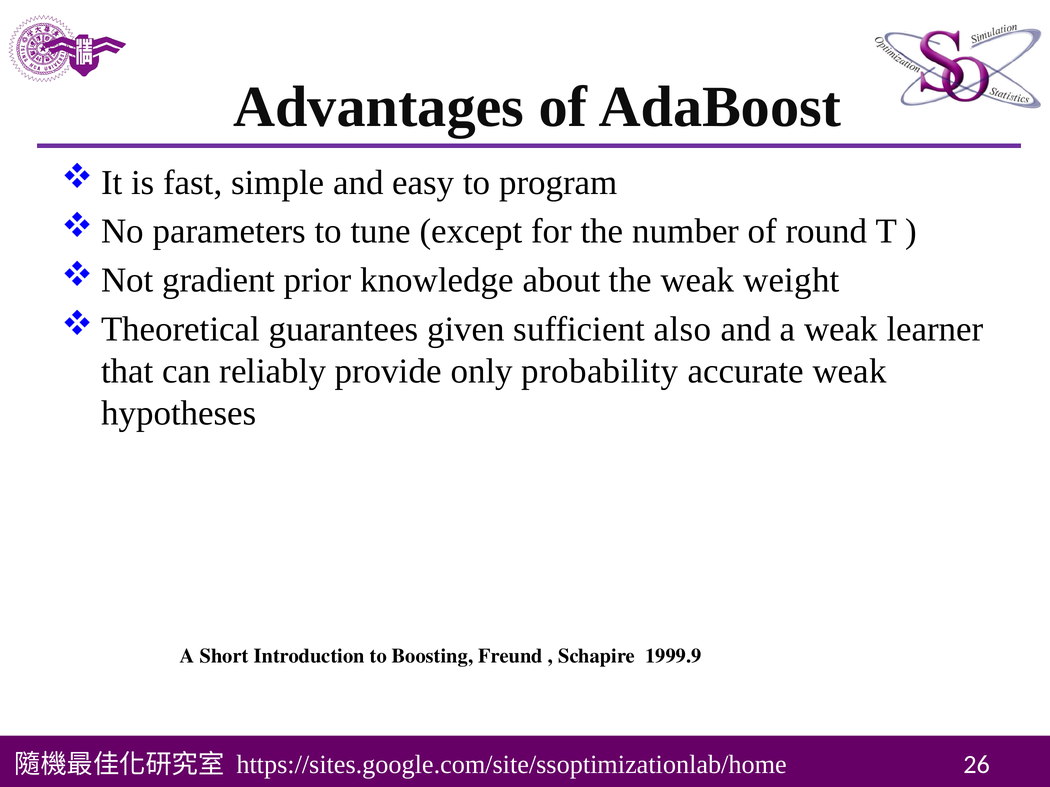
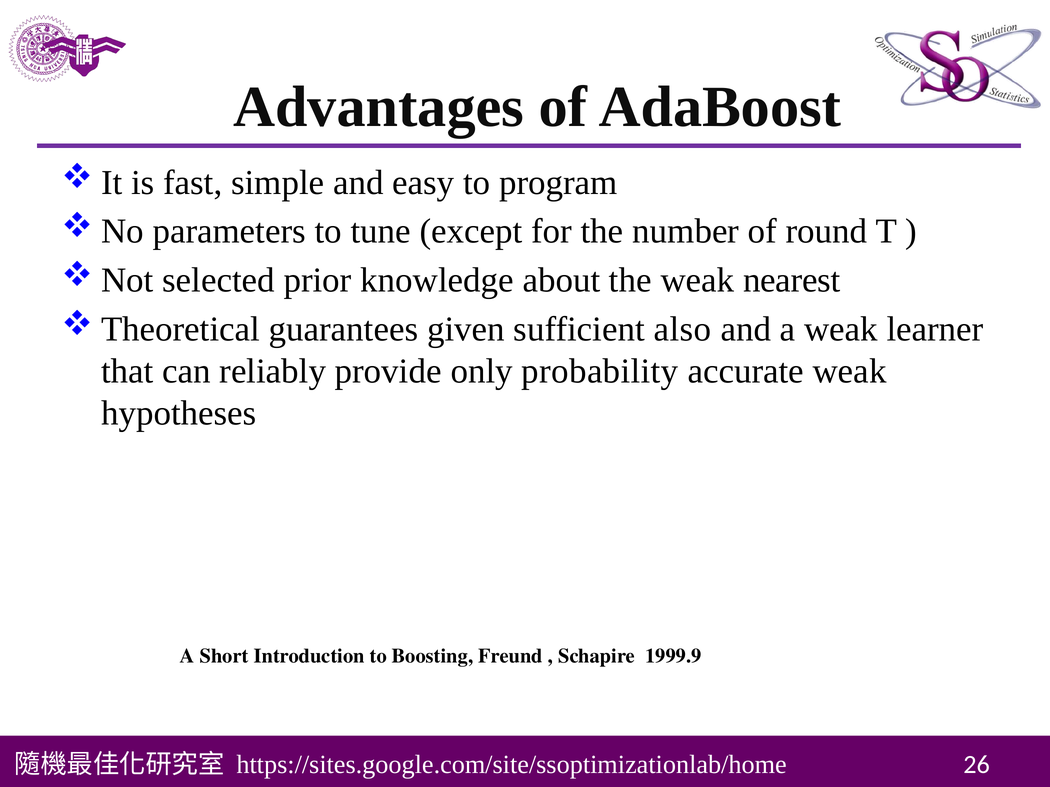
gradient: gradient -> selected
weight: weight -> nearest
